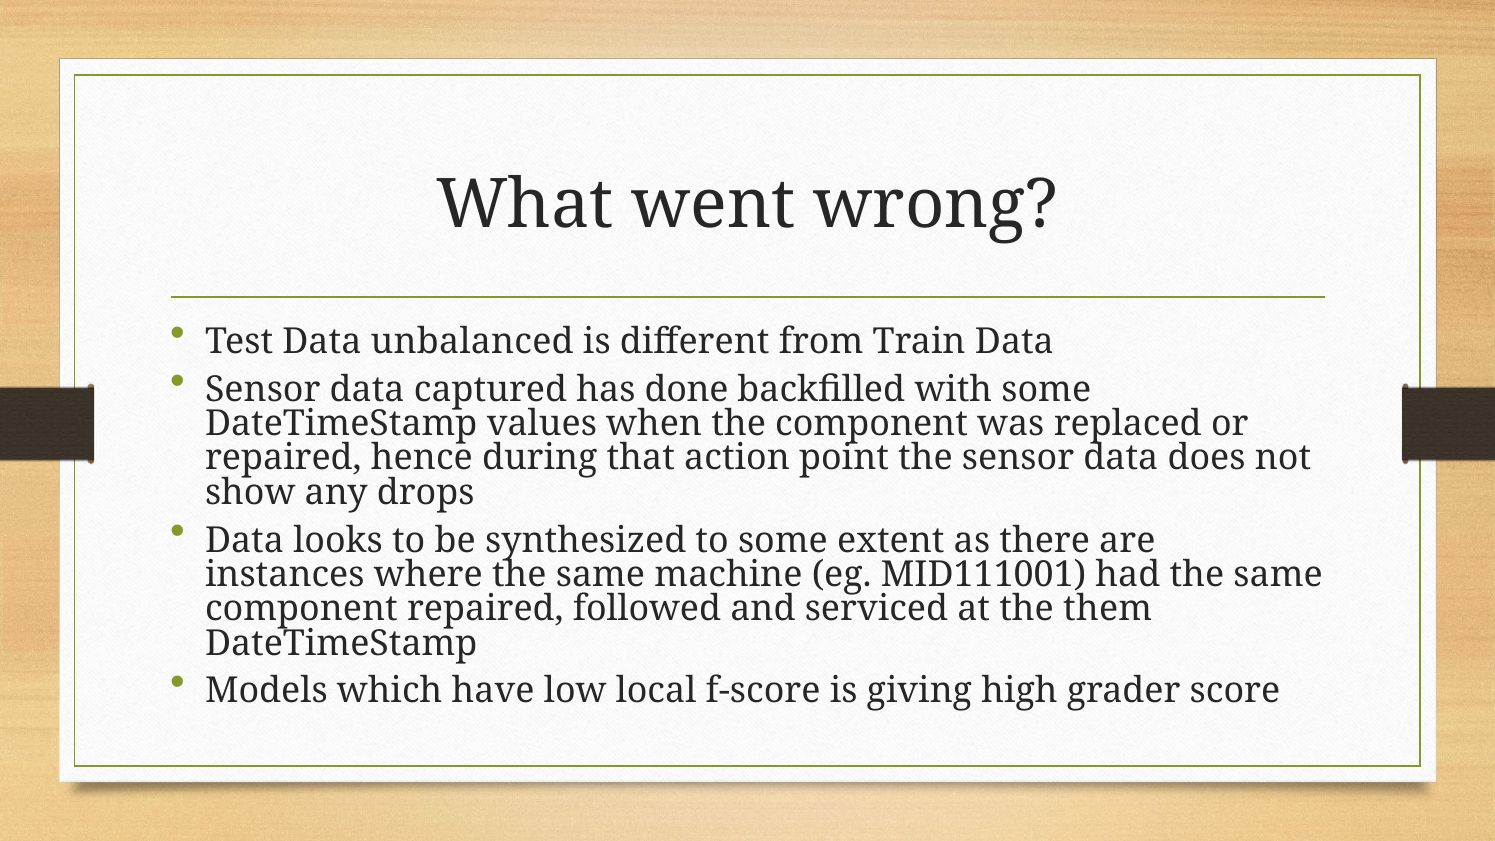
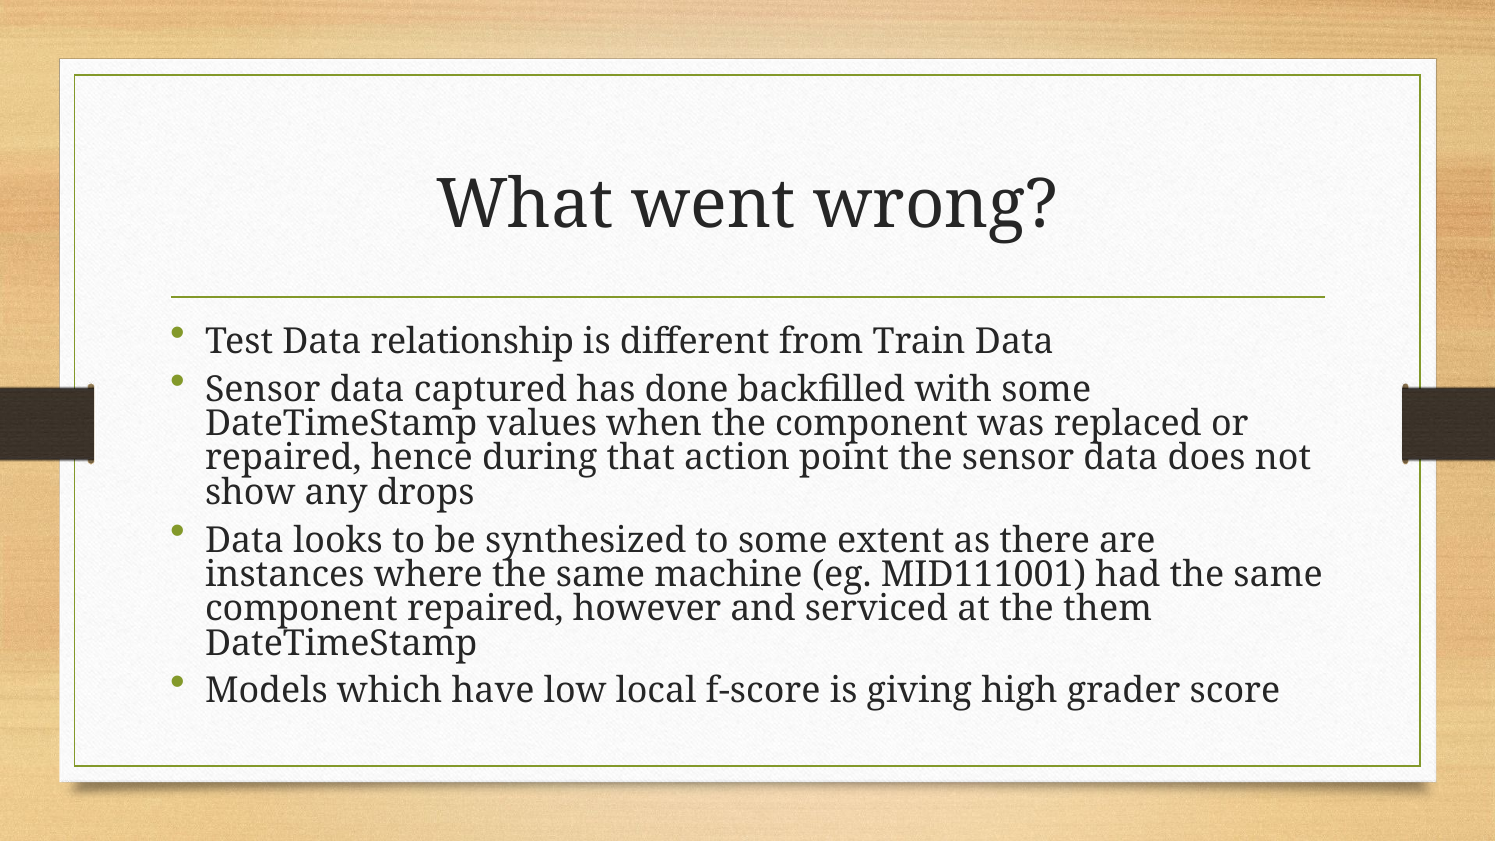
unbalanced: unbalanced -> relationship
followed: followed -> however
